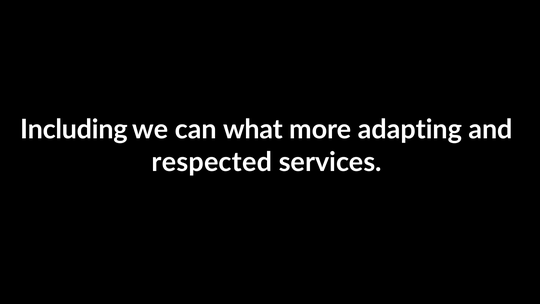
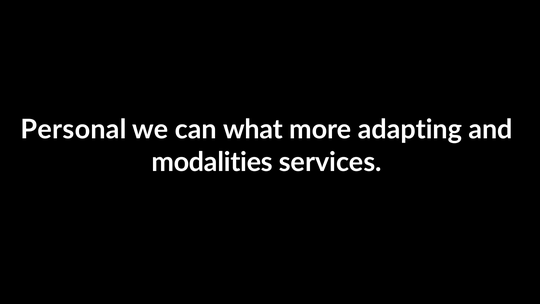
Including: Including -> Personal
respected: respected -> modalities
